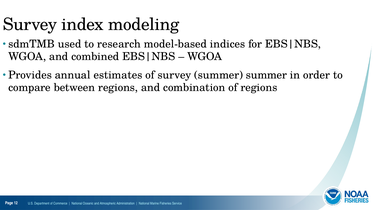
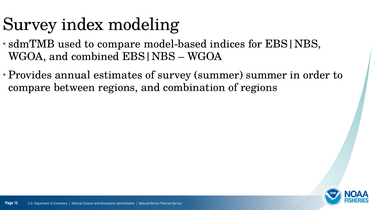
used to research: research -> compare
